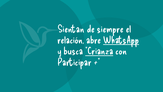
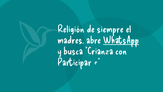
Sientan: Sientan -> Religión
relación: relación -> madres
Crianza underline: present -> none
